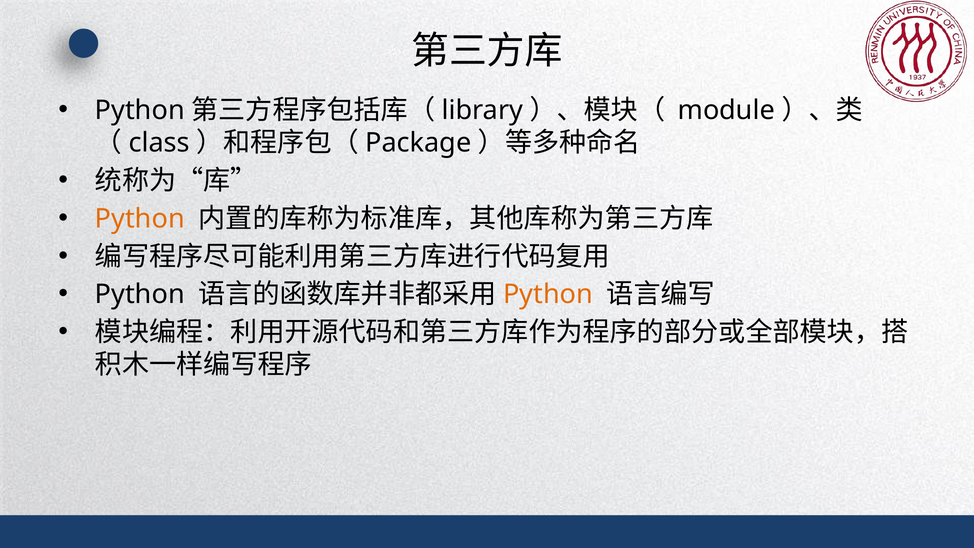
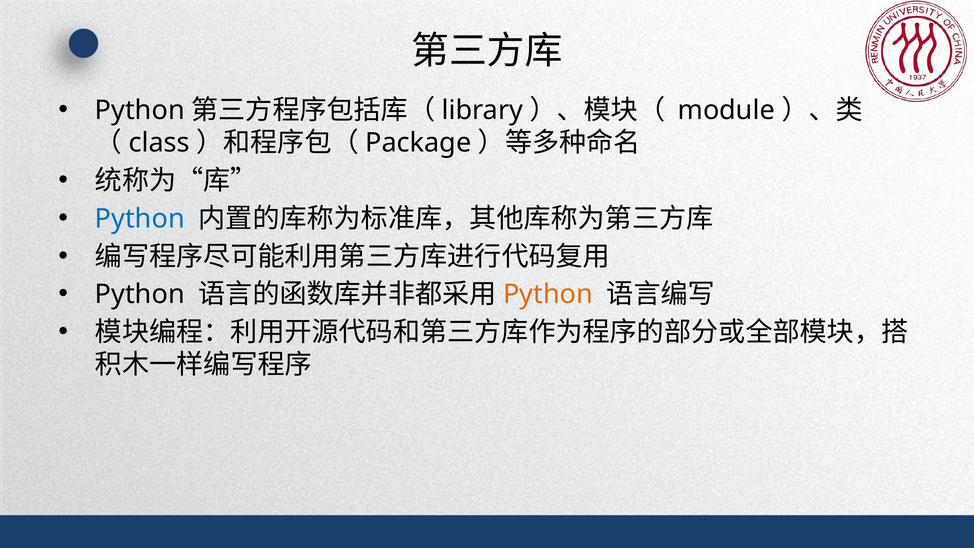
Python at (140, 219) colour: orange -> blue
